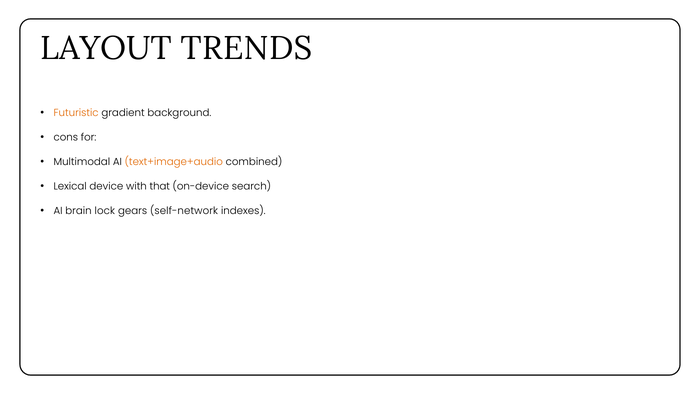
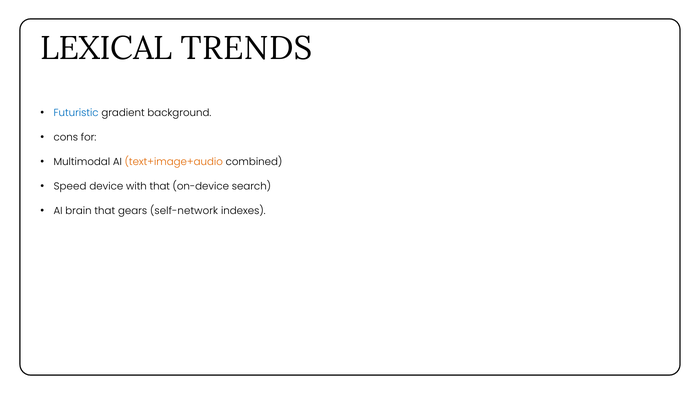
LAYOUT: LAYOUT -> LEXICAL
Futuristic colour: orange -> blue
Lexical: Lexical -> Speed
brain lock: lock -> that
